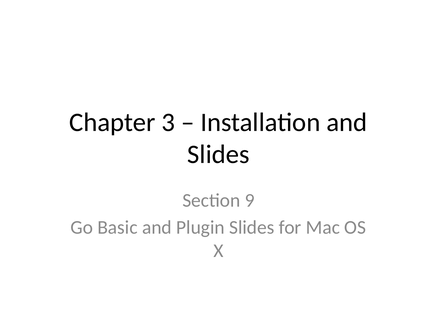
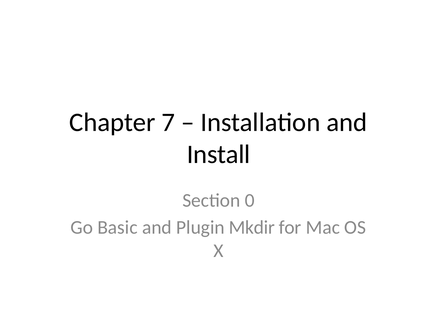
3: 3 -> 7
Slides at (218, 155): Slides -> Install
9: 9 -> 0
Plugin Slides: Slides -> Mkdir
